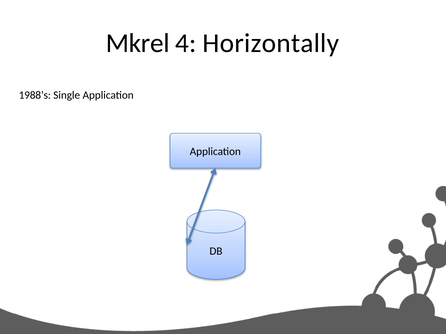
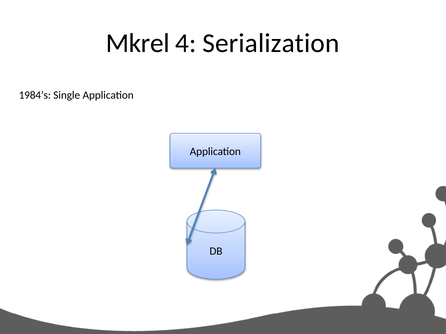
Horizontally: Horizontally -> Serialization
1988’s: 1988’s -> 1984’s
